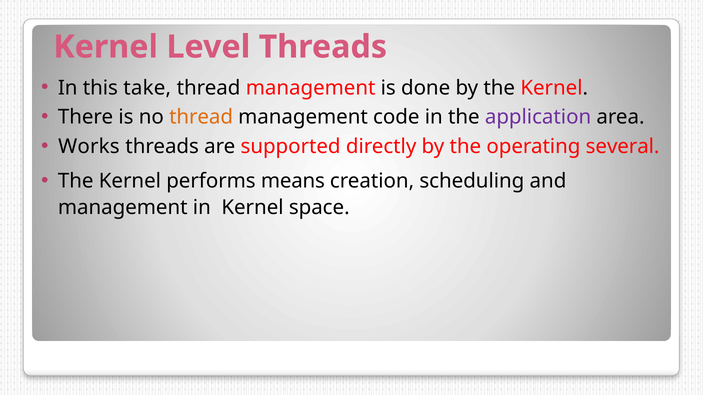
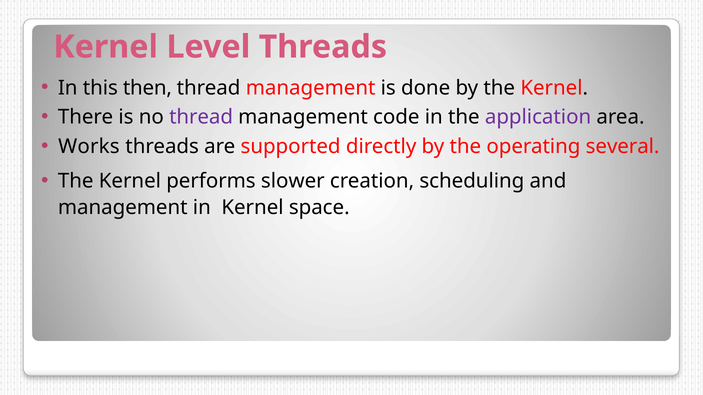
take: take -> then
thread at (201, 117) colour: orange -> purple
means: means -> slower
